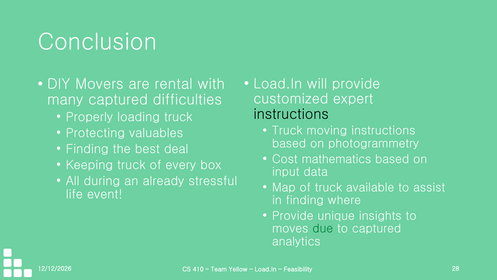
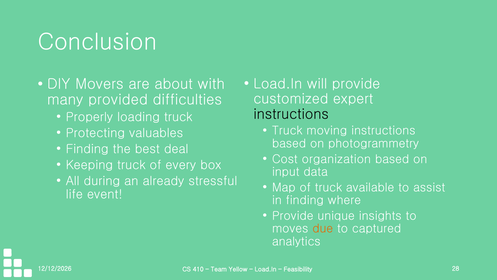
rental: rental -> about
many captured: captured -> provided
mathematics: mathematics -> organization
due colour: green -> orange
